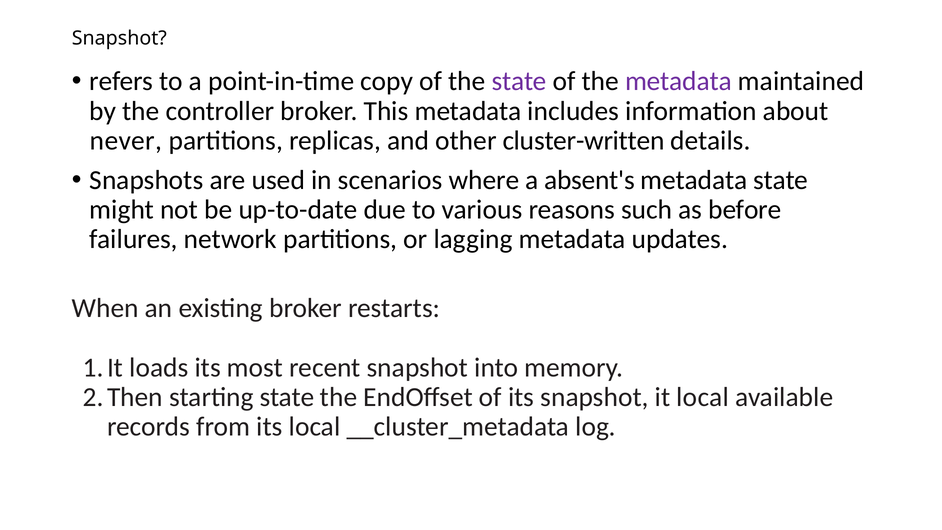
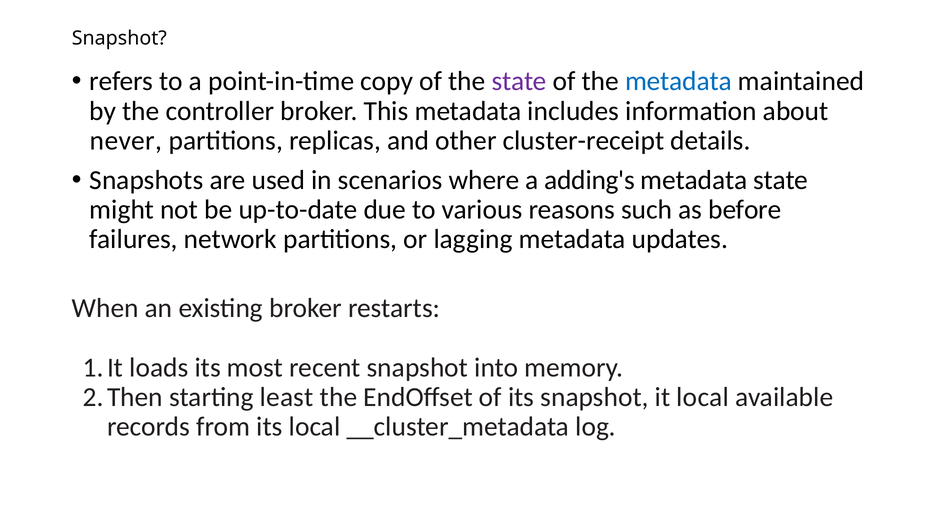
metadata at (678, 81) colour: purple -> blue
cluster-written: cluster-written -> cluster-receipt
absent's: absent's -> adding's
starting state: state -> least
